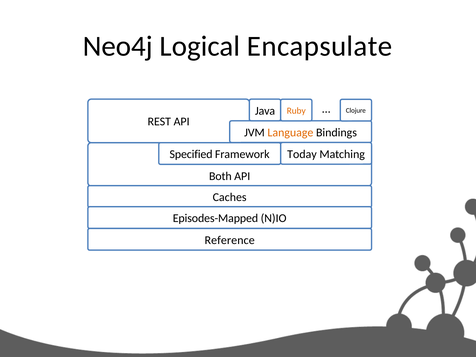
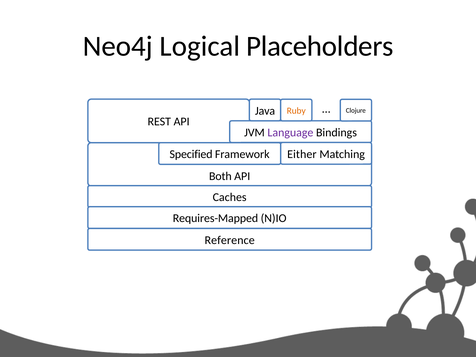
Encapsulate: Encapsulate -> Placeholders
Language colour: orange -> purple
Today: Today -> Either
Episodes-Mapped: Episodes-Mapped -> Requires-Mapped
